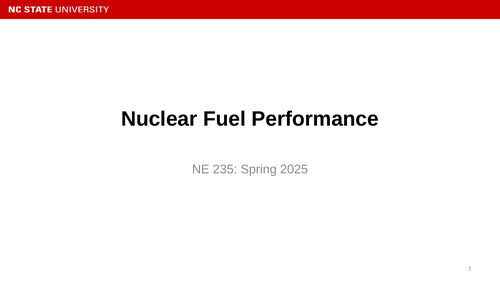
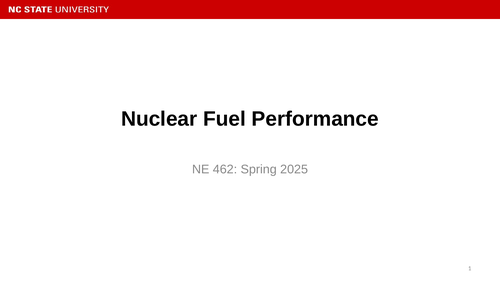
235: 235 -> 462
